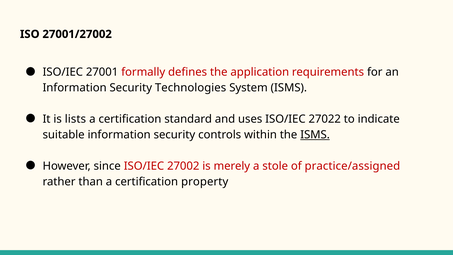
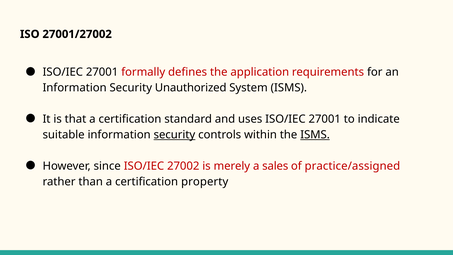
Technologies: Technologies -> Unauthorized
lists: lists -> that
uses ISO/IEC 27022: 27022 -> 27001
security at (174, 135) underline: none -> present
stole: stole -> sales
